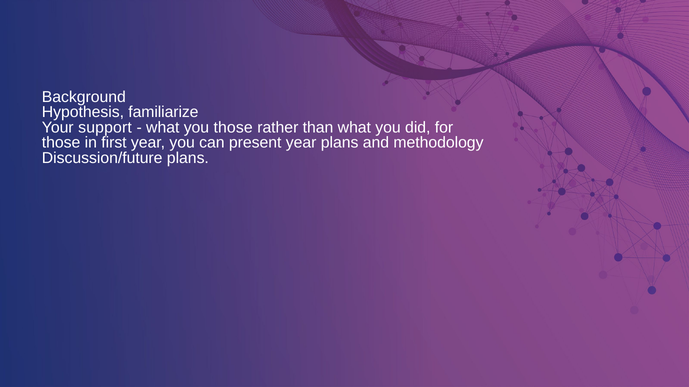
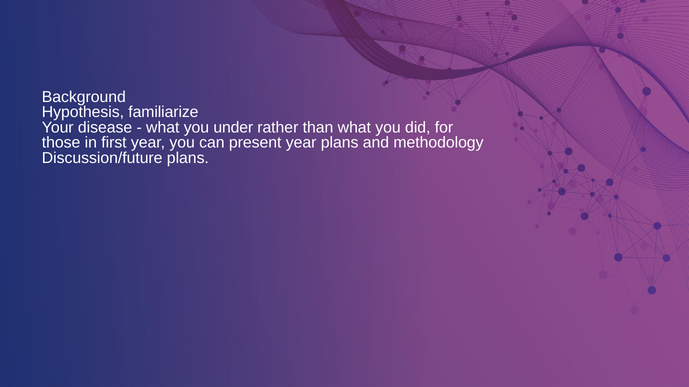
support: support -> disease
you those: those -> under
